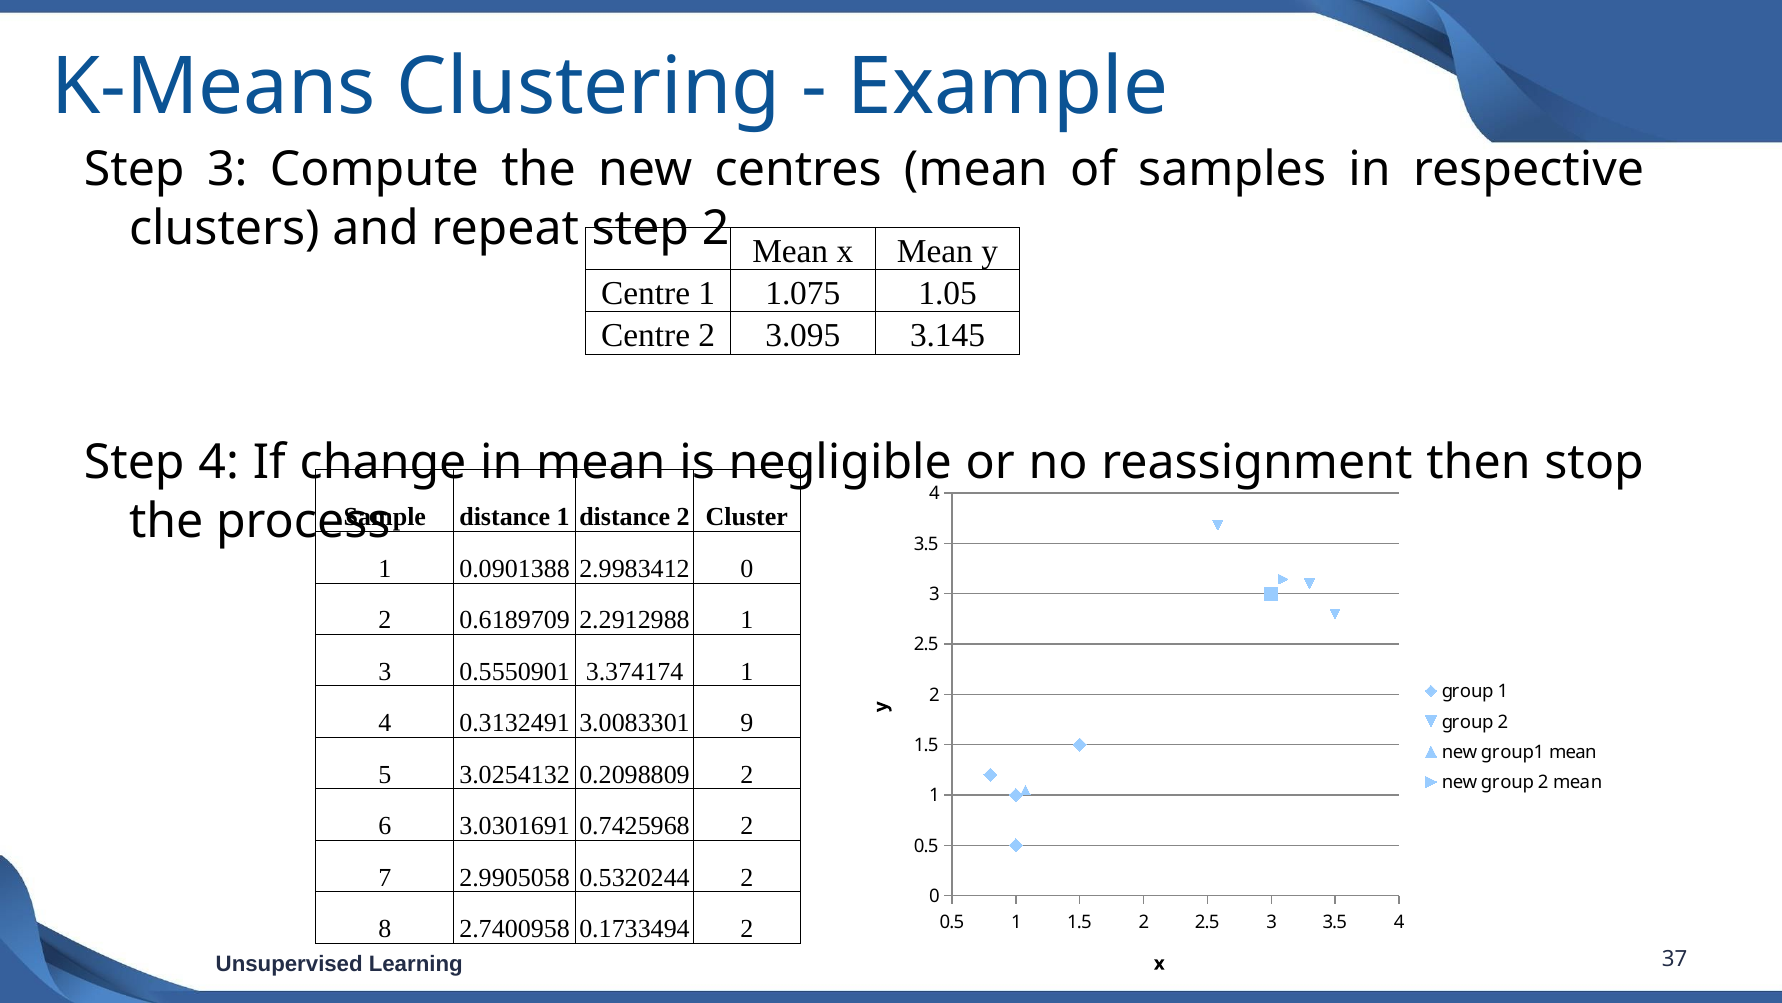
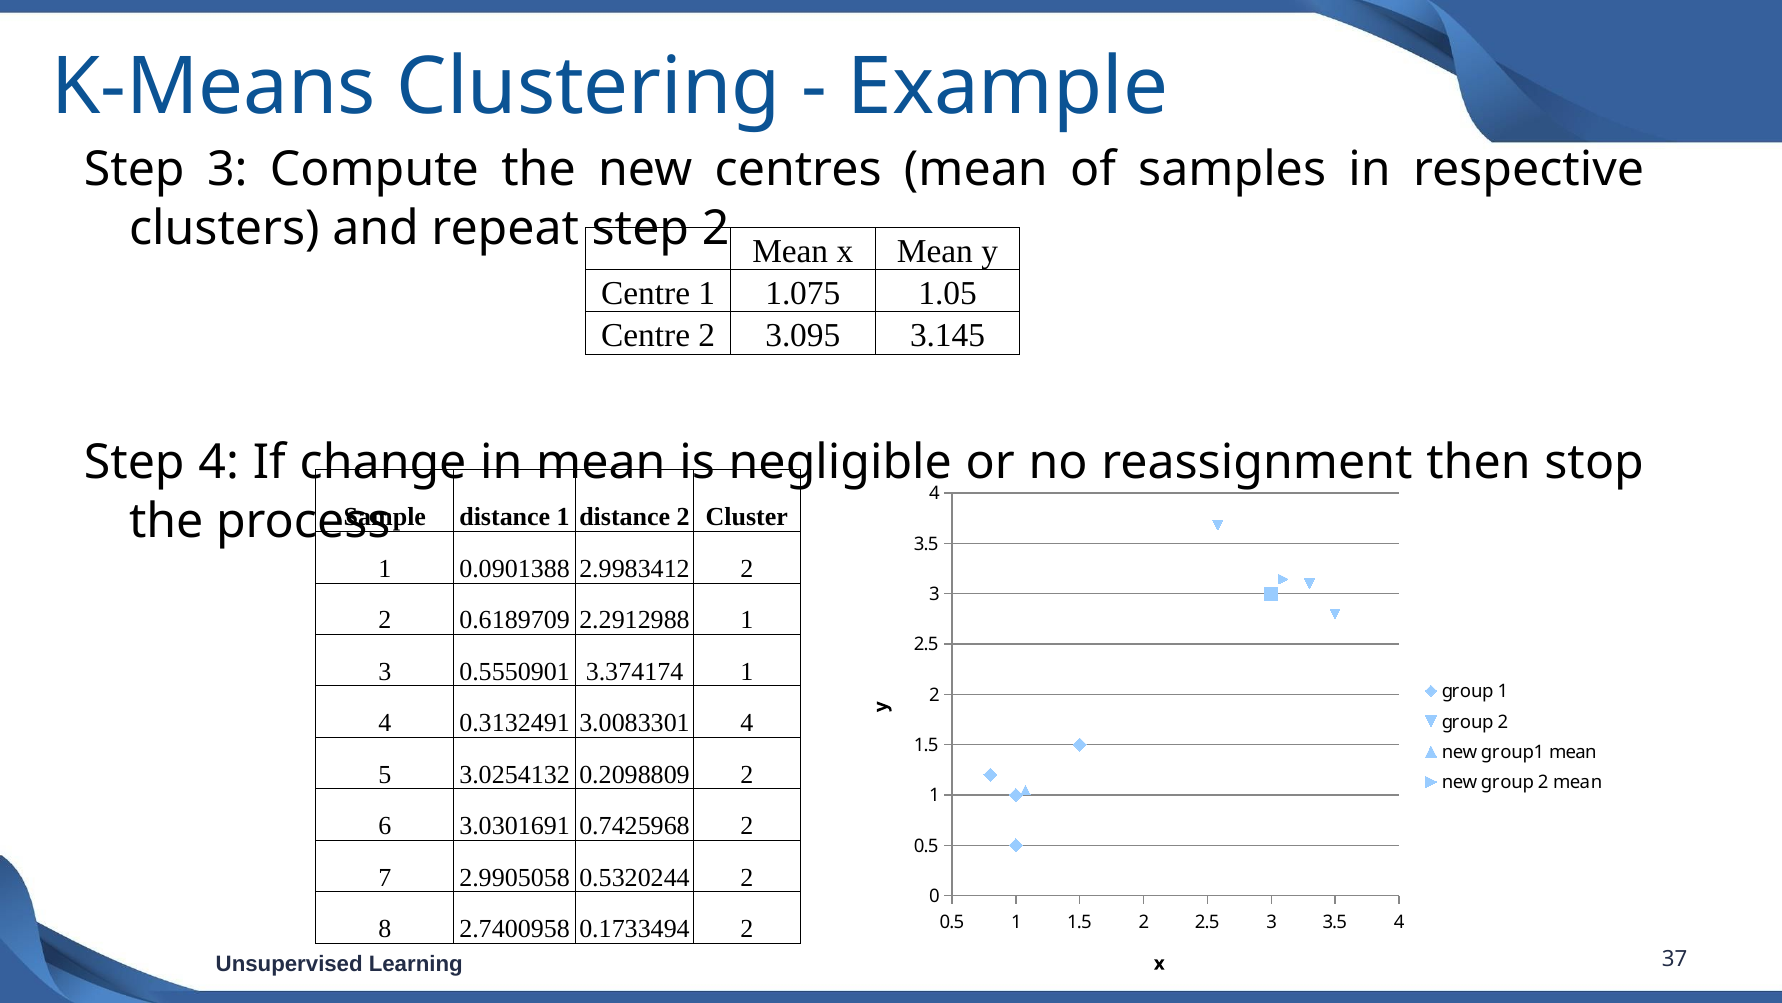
2.9983412 0: 0 -> 2
3.0083301 9: 9 -> 4
